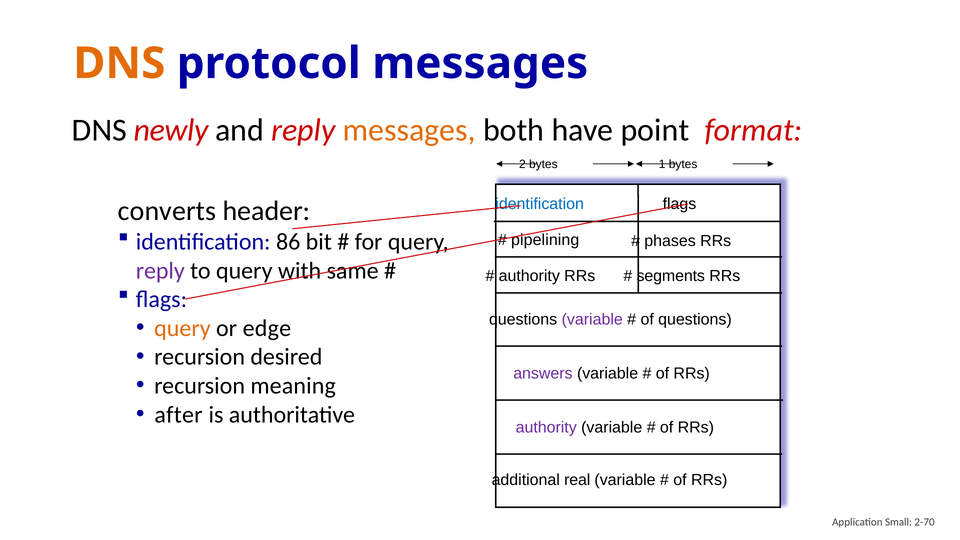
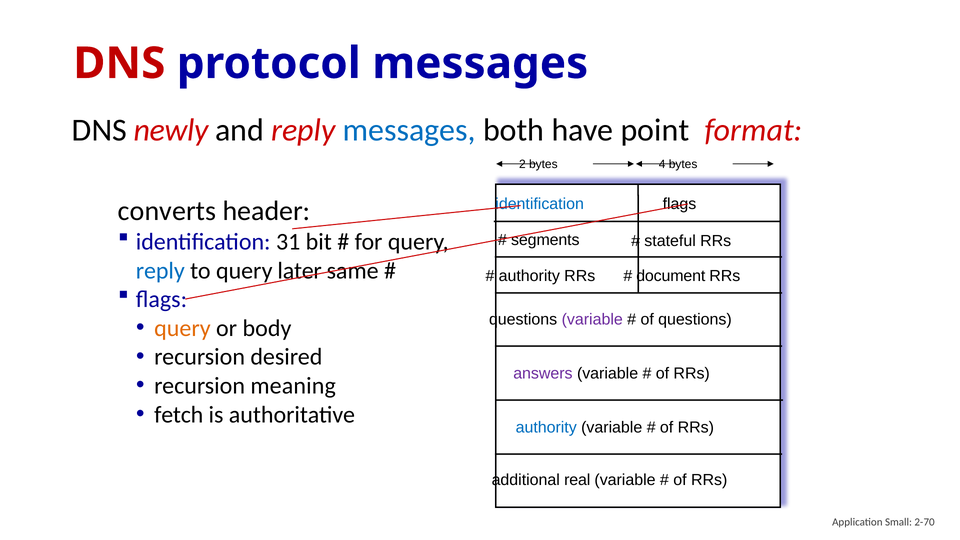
DNS at (119, 63) colour: orange -> red
messages at (409, 130) colour: orange -> blue
1: 1 -> 4
86: 86 -> 31
pipelining: pipelining -> segments
phases: phases -> stateful
reply at (160, 271) colour: purple -> blue
with: with -> later
segments: segments -> document
edge: edge -> body
after: after -> fetch
authority at (546, 428) colour: purple -> blue
